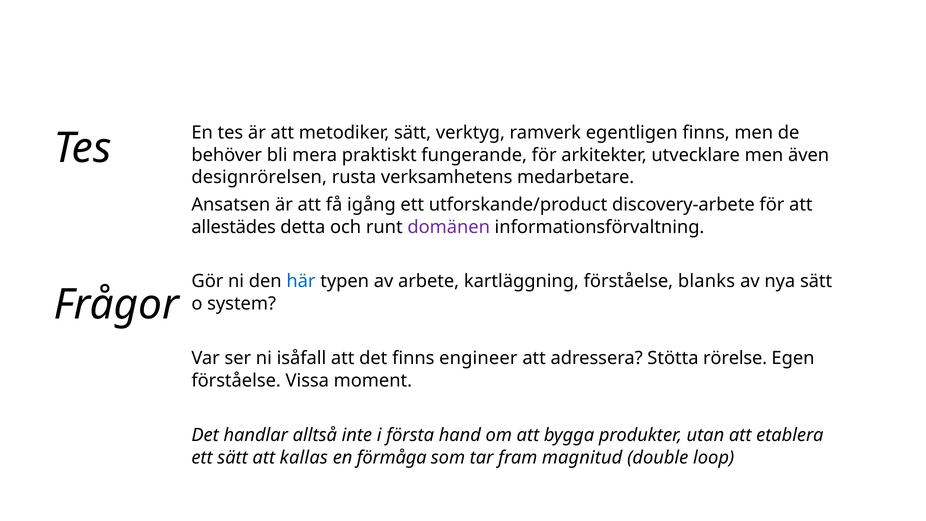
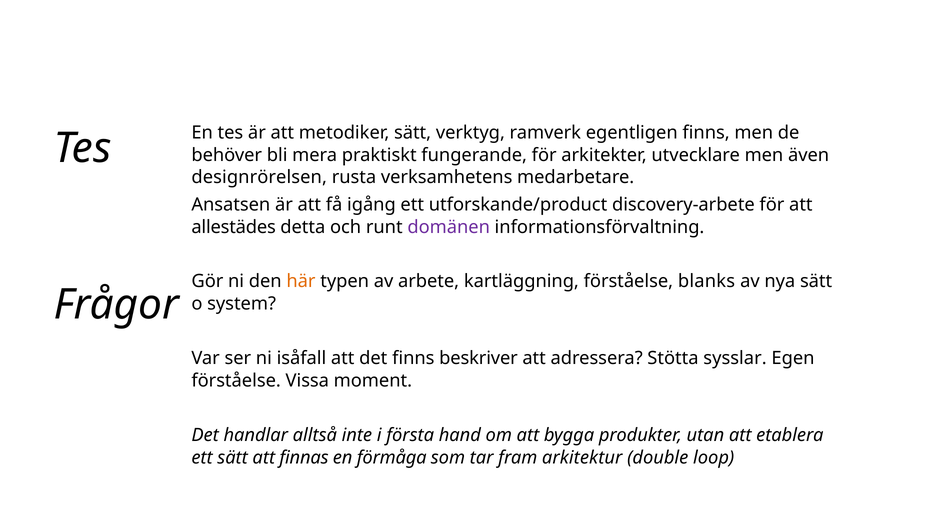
här colour: blue -> orange
engineer: engineer -> beskriver
rörelse: rörelse -> sysslar
kallas: kallas -> finnas
magnitud: magnitud -> arkitektur
